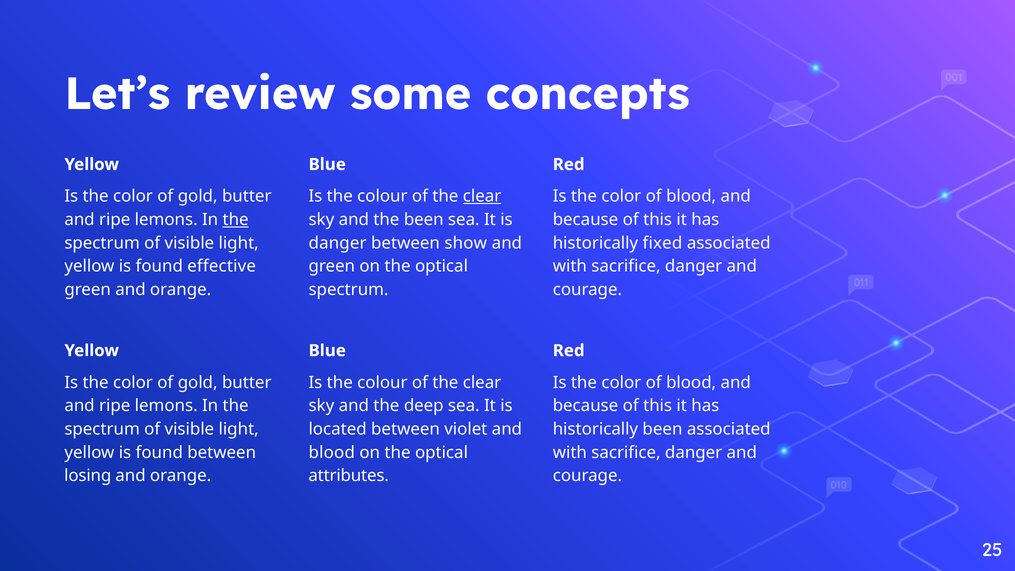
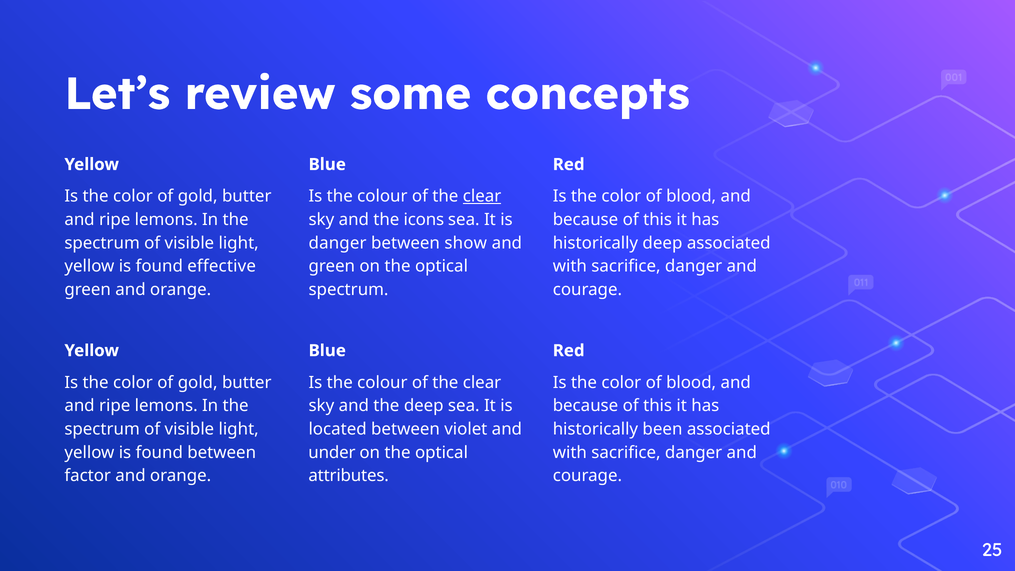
the at (236, 220) underline: present -> none
the been: been -> icons
historically fixed: fixed -> deep
blood at (332, 452): blood -> under
losing: losing -> factor
